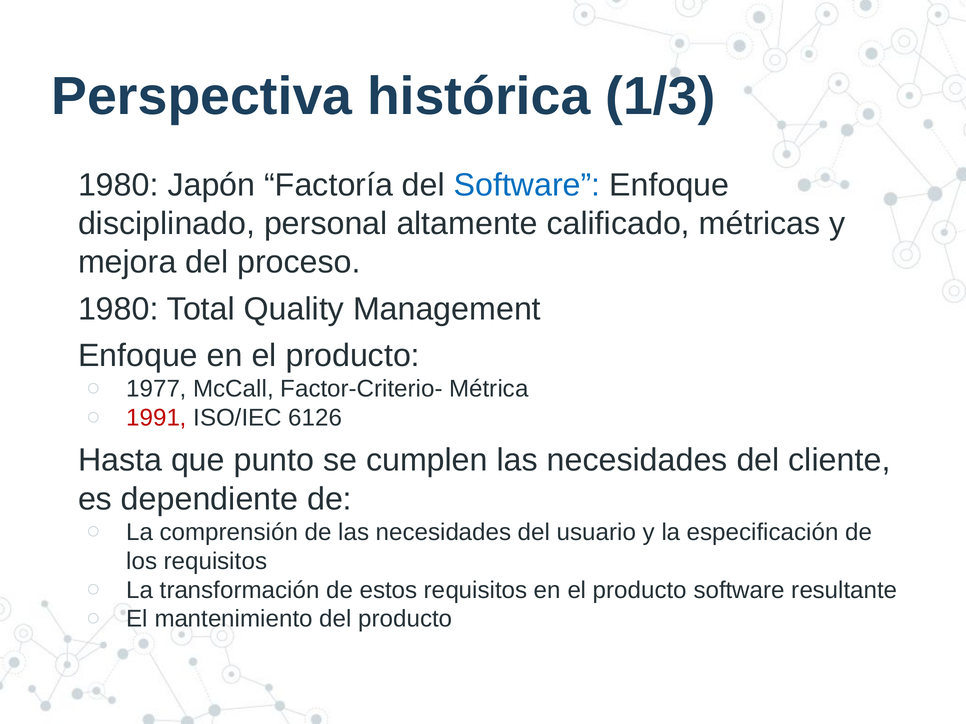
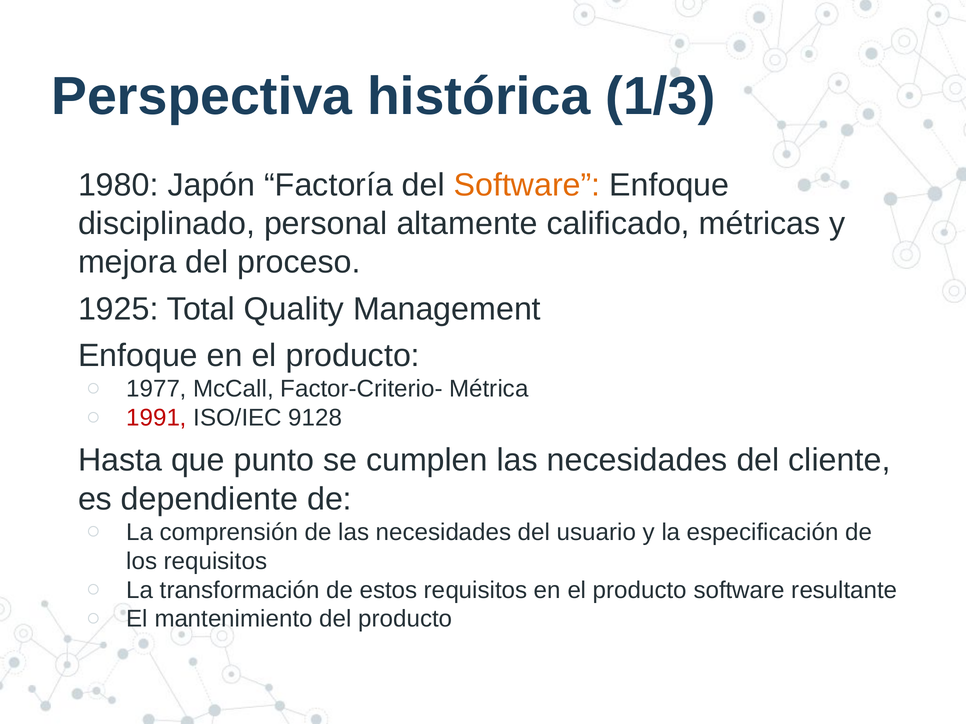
Software at (527, 185) colour: blue -> orange
1980 at (118, 309): 1980 -> 1925
6126: 6126 -> 9128
